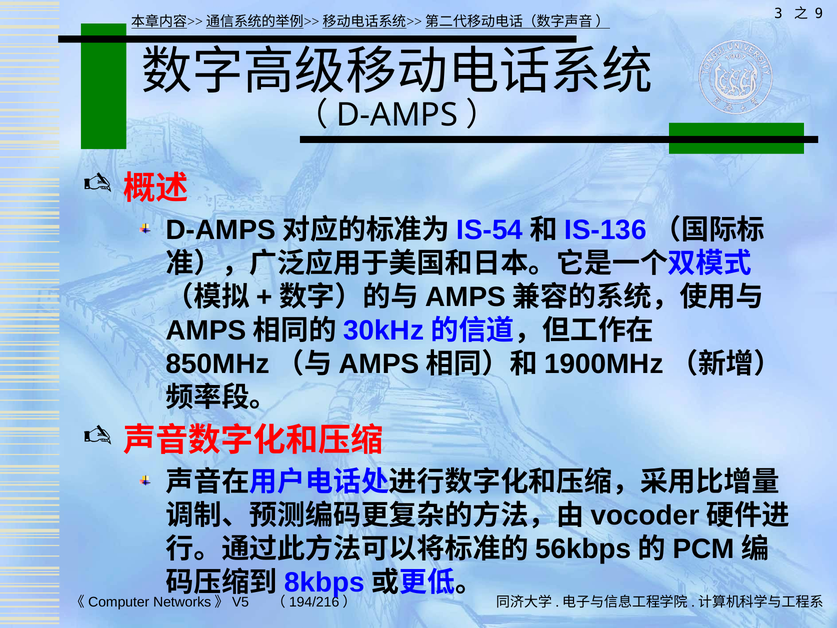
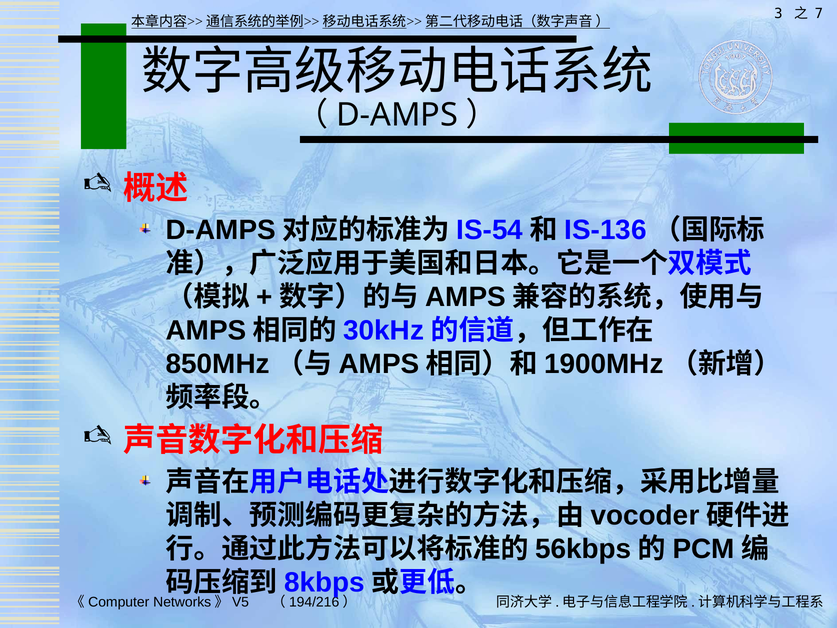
9: 9 -> 7
